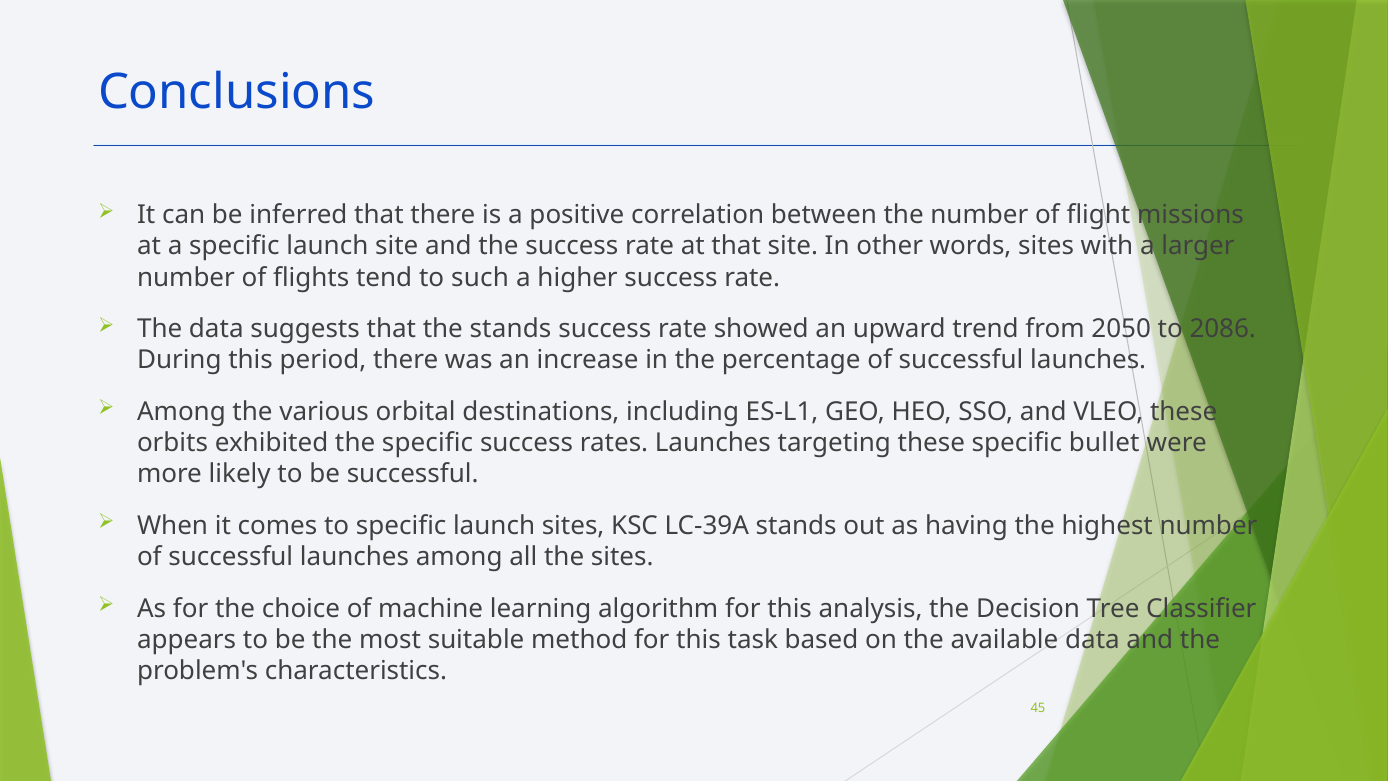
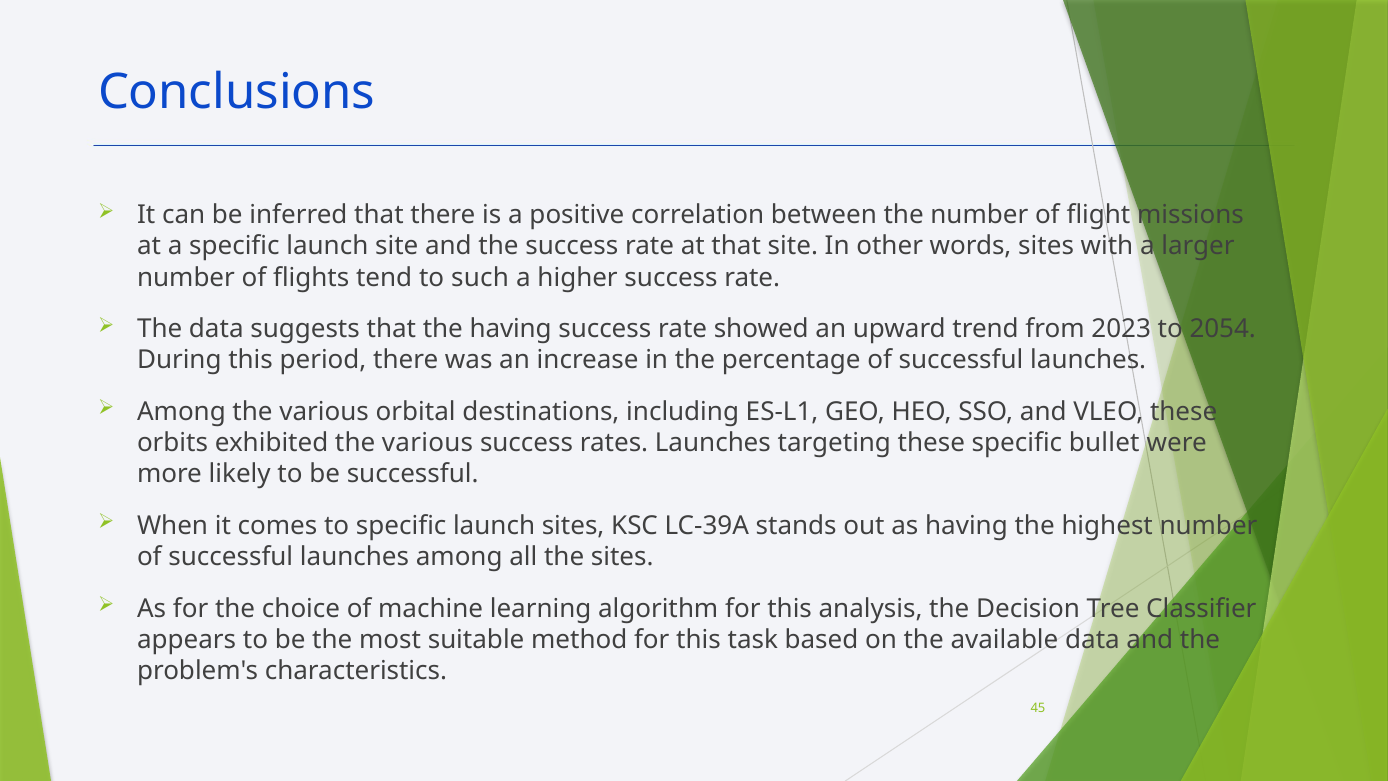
the stands: stands -> having
2050: 2050 -> 2023
2086: 2086 -> 2054
exhibited the specific: specific -> various
